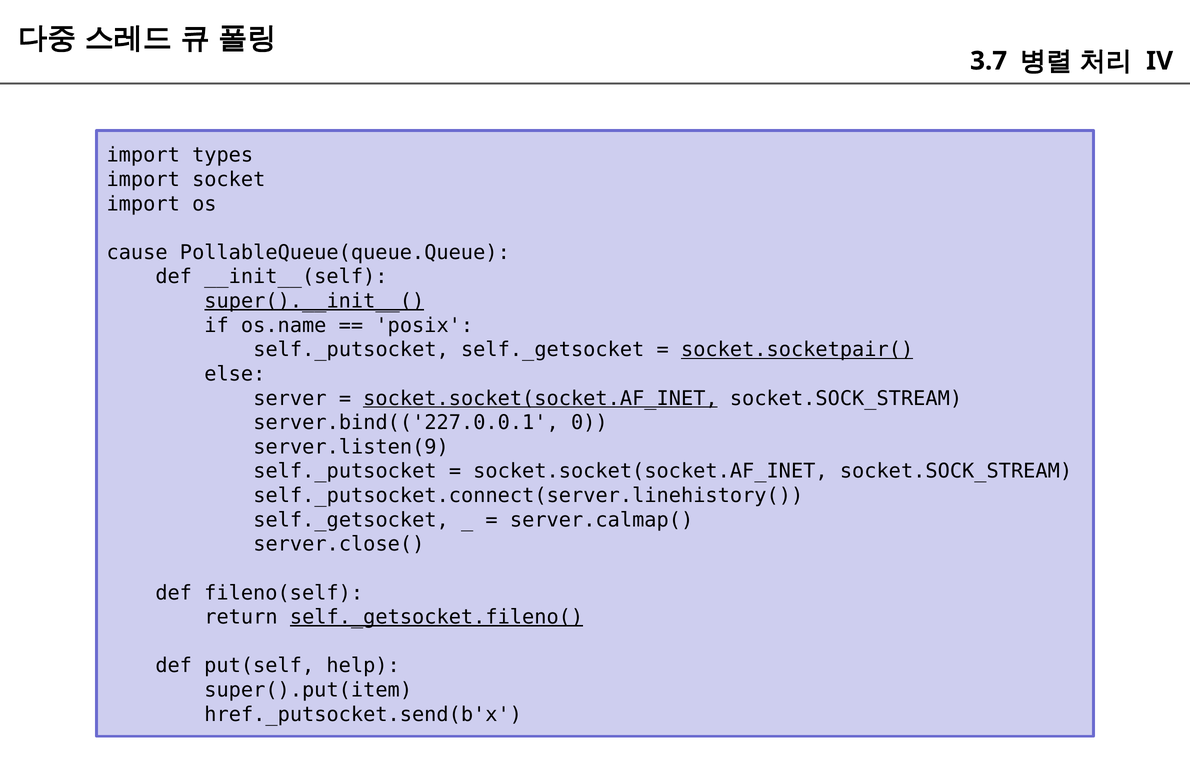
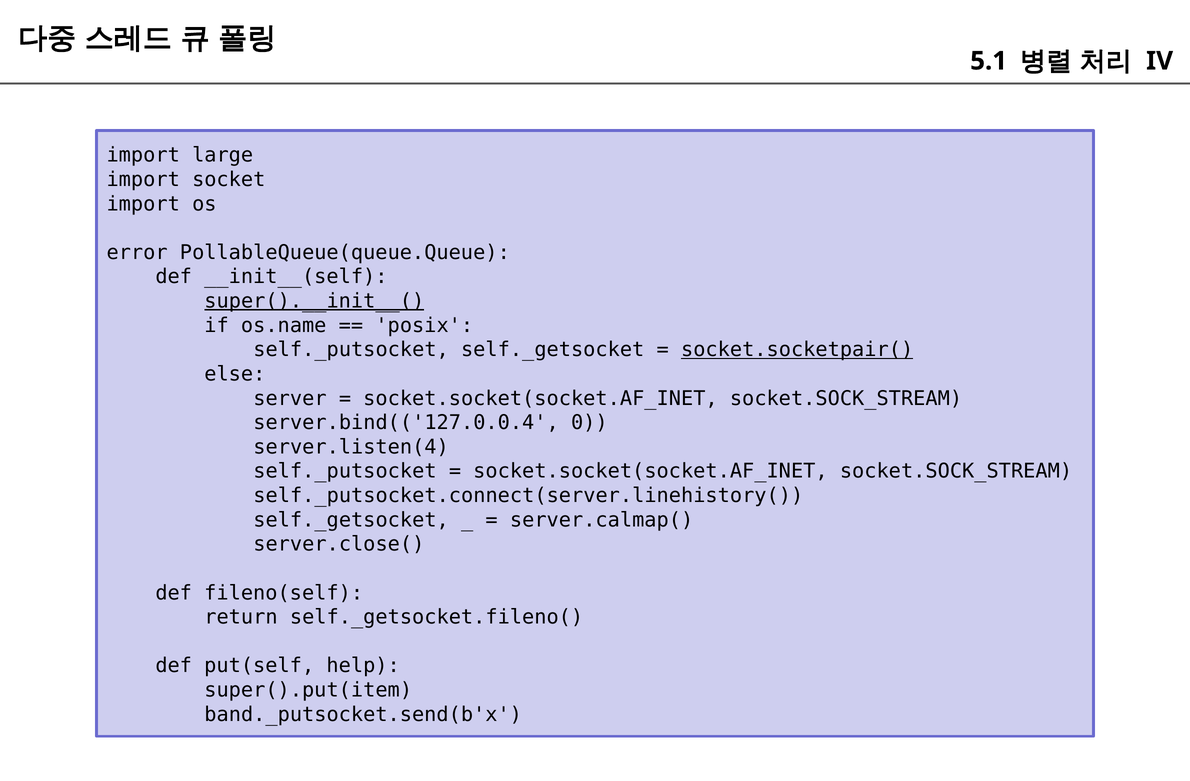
3.7: 3.7 -> 5.1
types: types -> large
cause: cause -> error
socket.socket(socket.AF_INET at (540, 399) underline: present -> none
server.bind(('227.0.0.1: server.bind(('227.0.0.1 -> server.bind(('127.0.0.4
server.listen(9: server.listen(9 -> server.listen(4
self._getsocket.fileno( underline: present -> none
href._putsocket.send(b'x: href._putsocket.send(b'x -> band._putsocket.send(b'x
